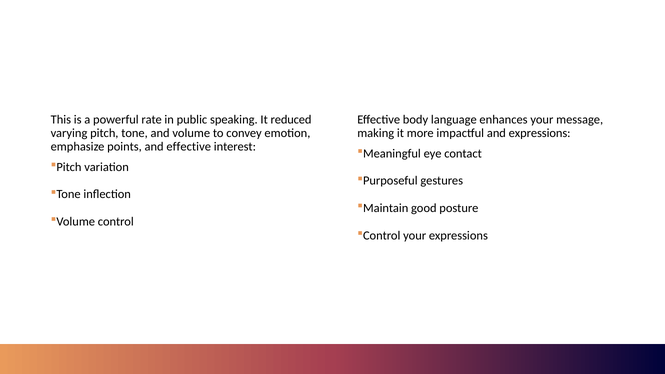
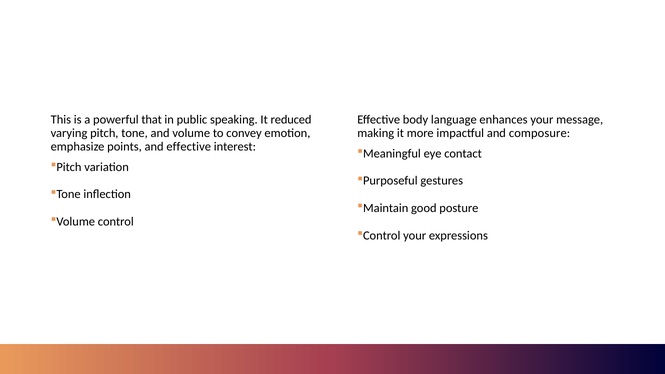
rate: rate -> that
and expressions: expressions -> composure
